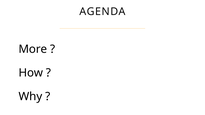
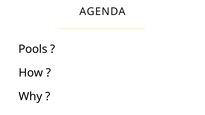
More: More -> Pools
